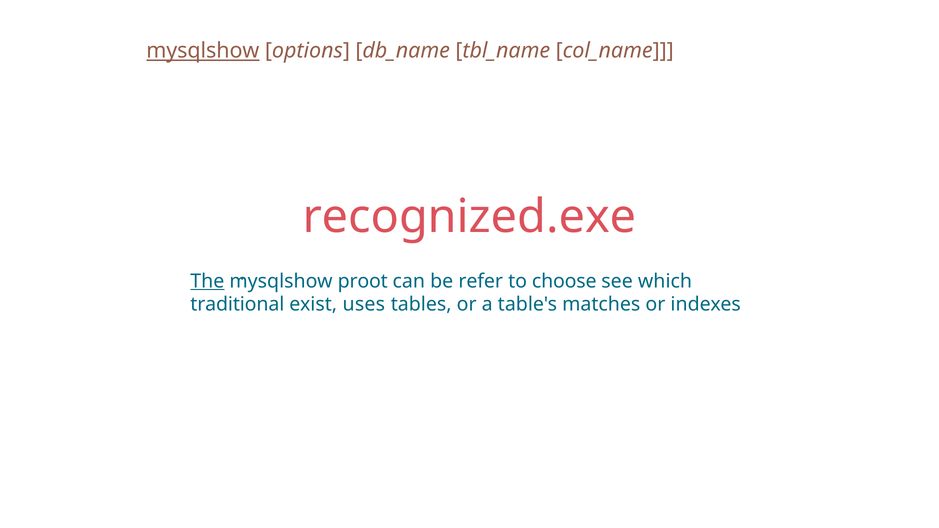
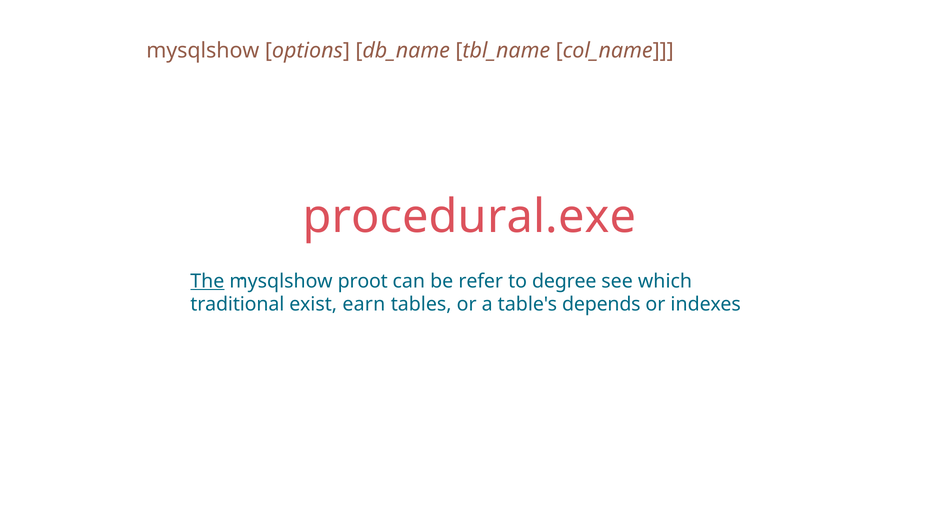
mysqlshow at (203, 51) underline: present -> none
recognized.exe: recognized.exe -> procedural.exe
choose: choose -> degree
uses: uses -> earn
matches: matches -> depends
